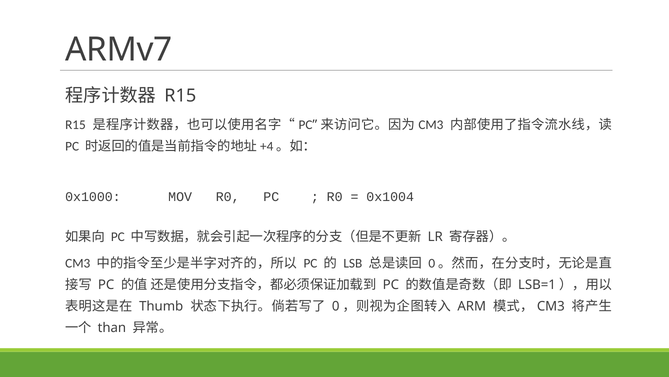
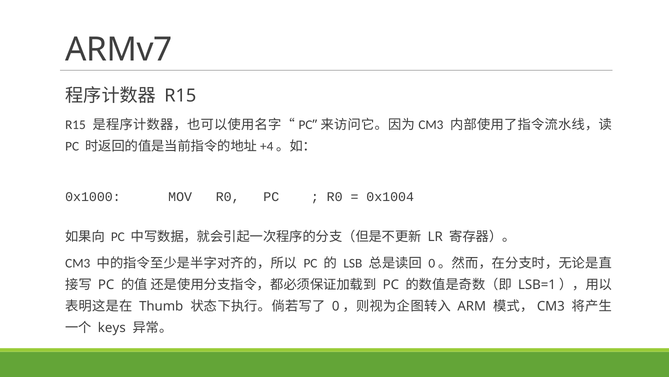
than: than -> keys
